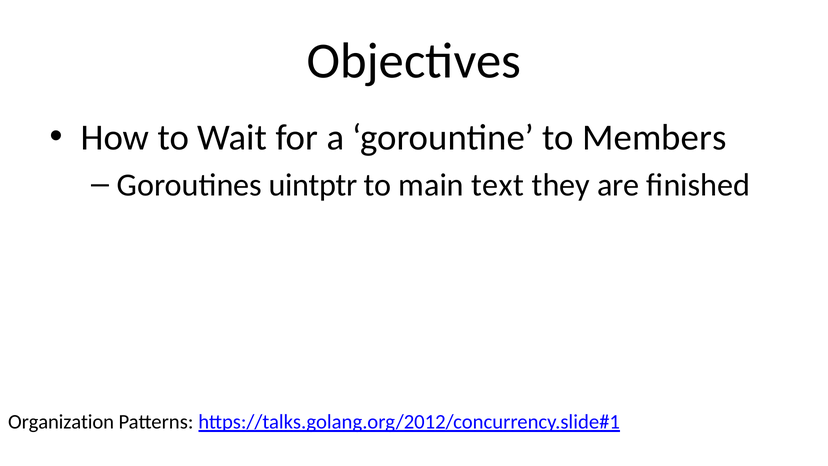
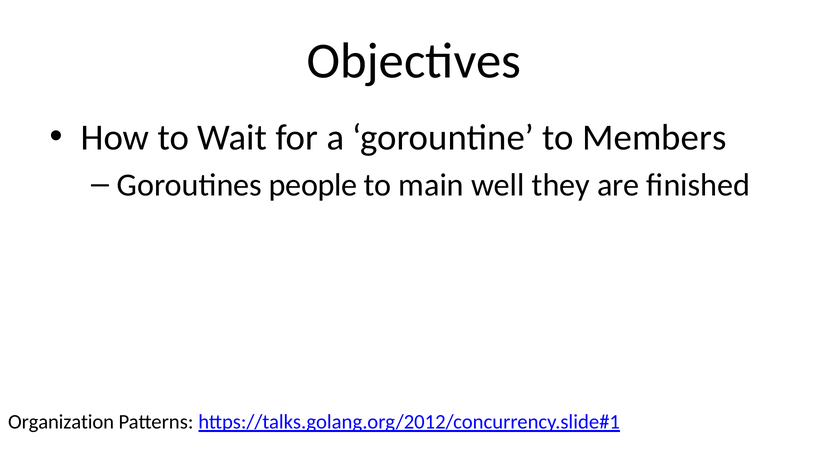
uintptr: uintptr -> people
text: text -> well
